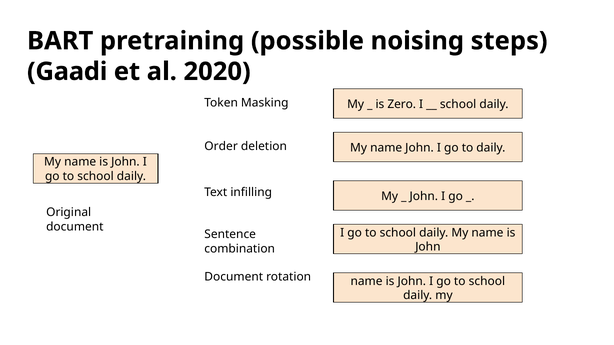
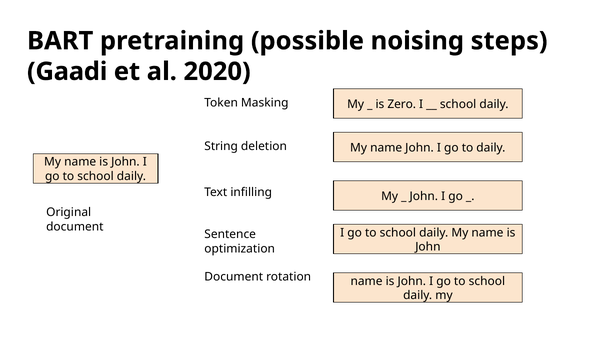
Order: Order -> String
combination: combination -> optimization
